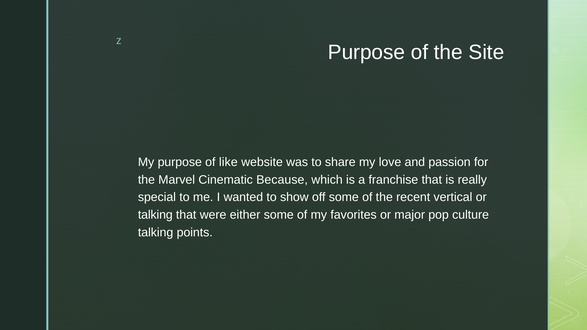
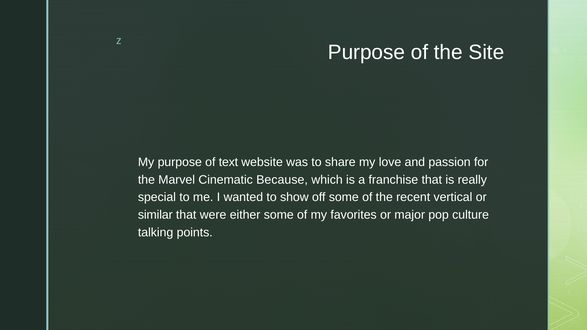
like: like -> text
talking at (155, 215): talking -> similar
